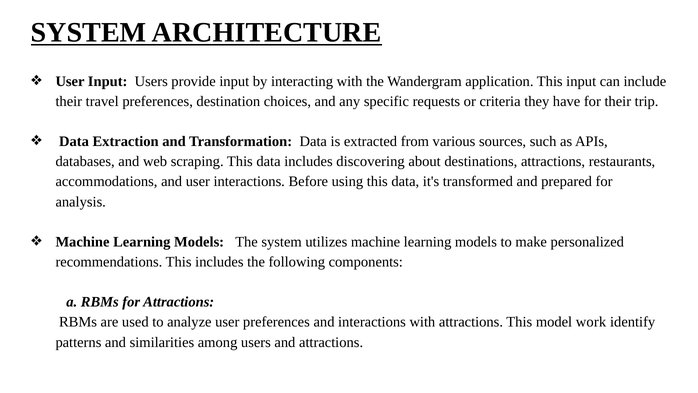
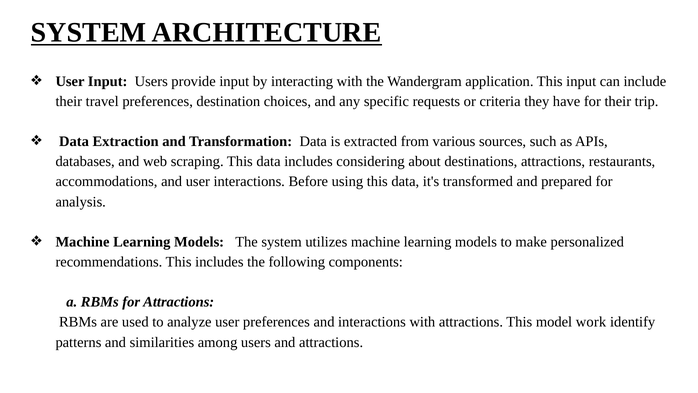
discovering: discovering -> considering
